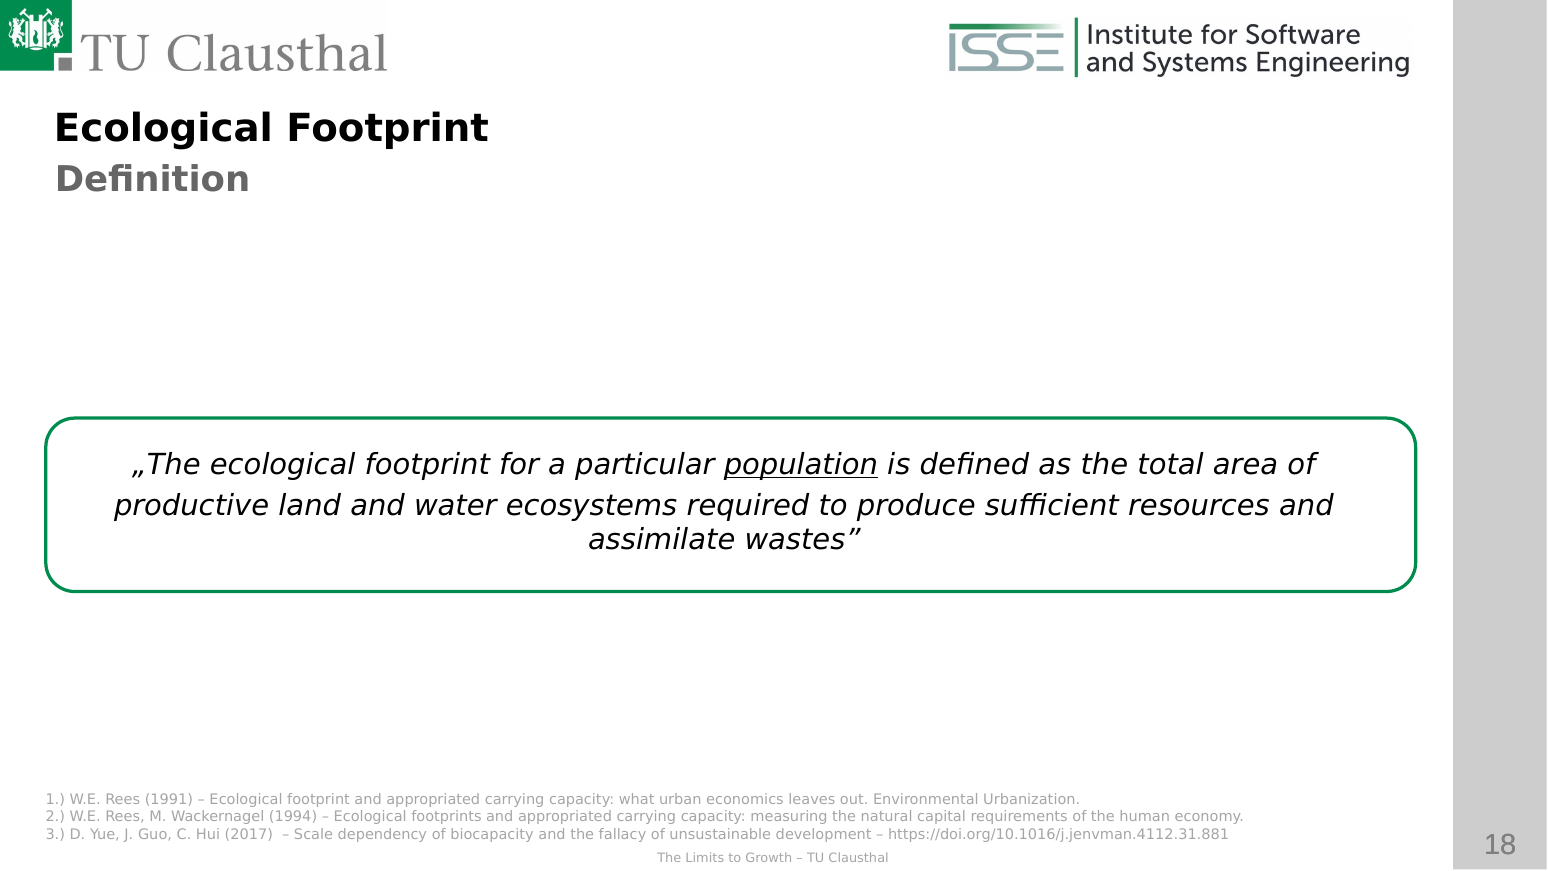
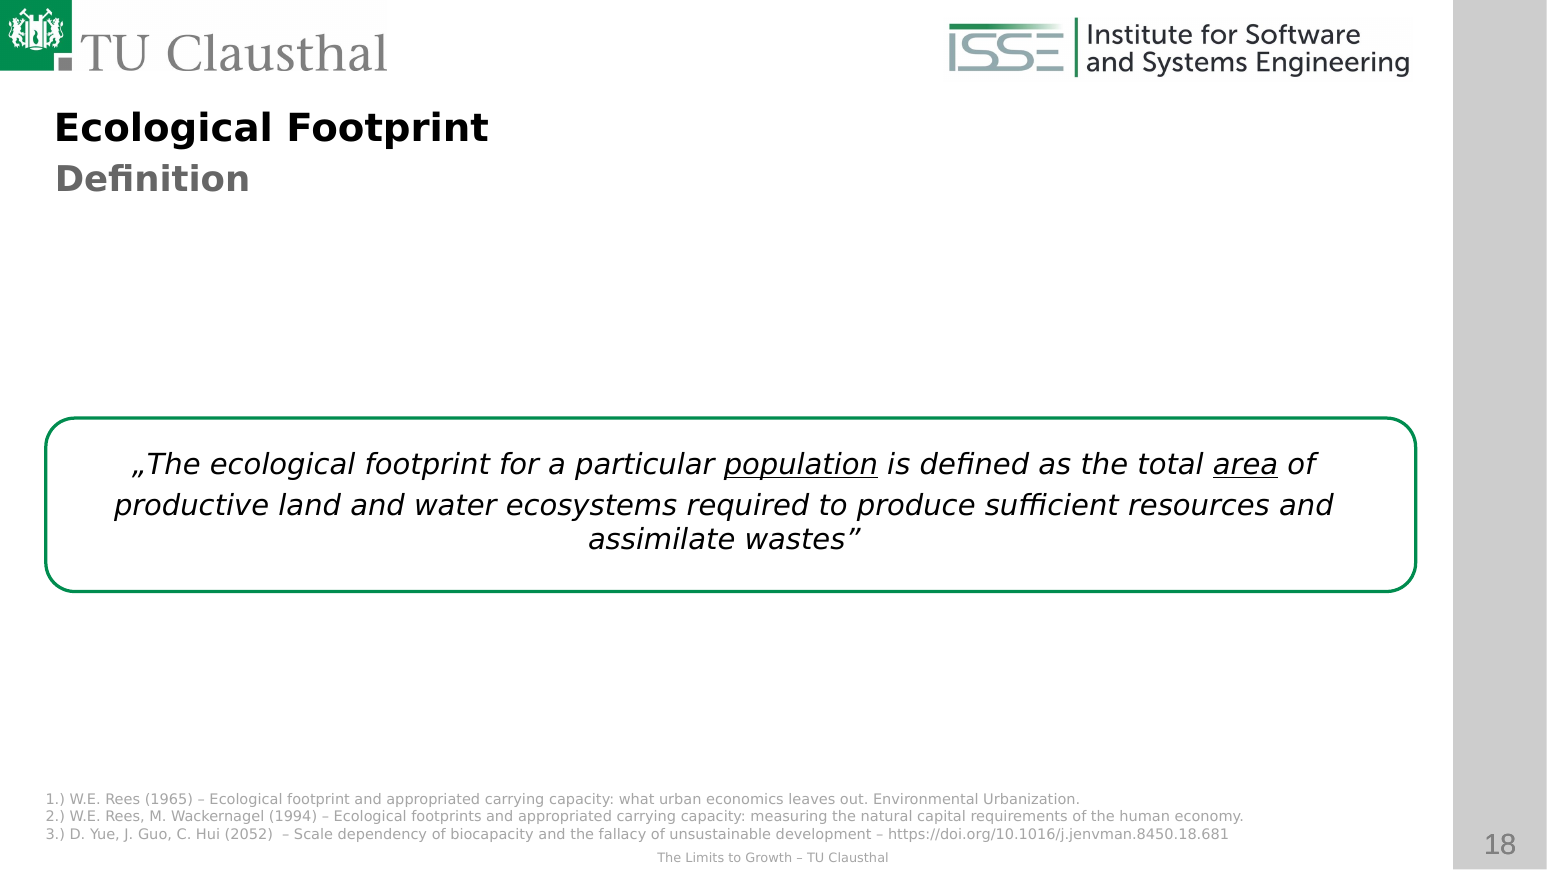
area underline: none -> present
1991: 1991 -> 1965
2017: 2017 -> 2052
https://doi.org/10.1016/j.jenvman.4112.31.881: https://doi.org/10.1016/j.jenvman.4112.31.881 -> https://doi.org/10.1016/j.jenvman.8450.18.681
